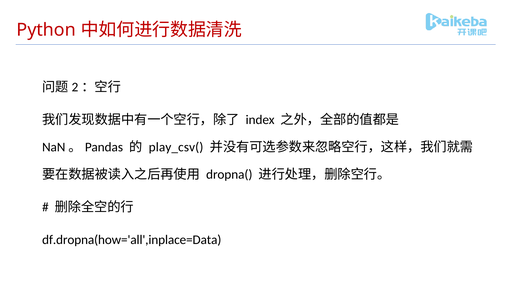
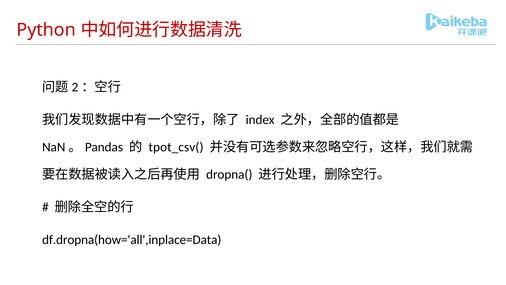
play_csv(: play_csv( -> tpot_csv(
